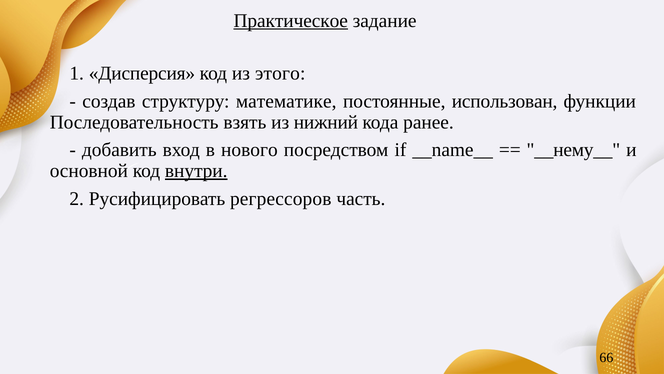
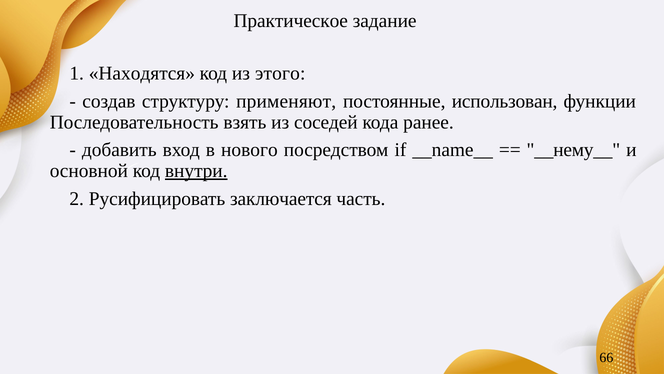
Практическое underline: present -> none
Дисперсия: Дисперсия -> Находятся
математике: математике -> применяют
нижний: нижний -> соседей
регрессоров: регрессоров -> заключается
